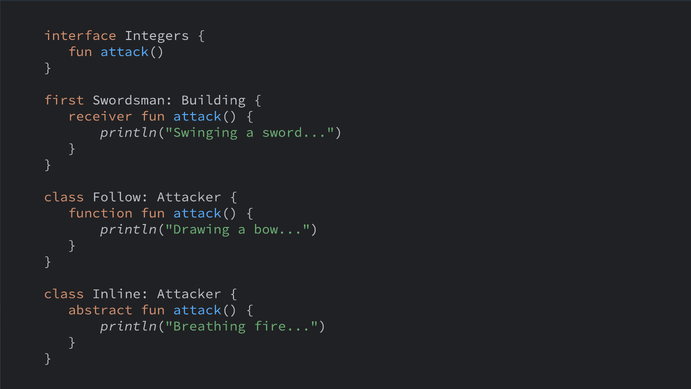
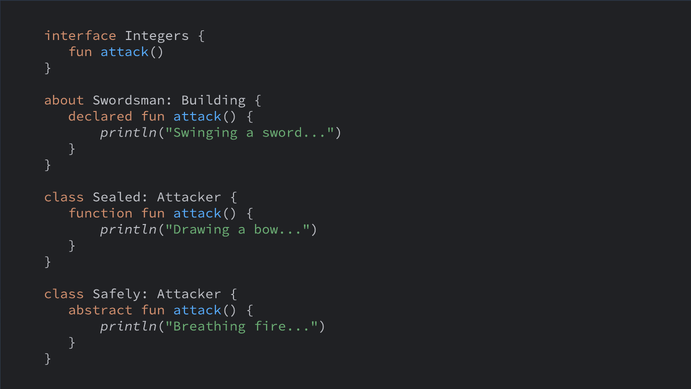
first: first -> about
receiver: receiver -> declared
Follow: Follow -> Sealed
Inline: Inline -> Safely
